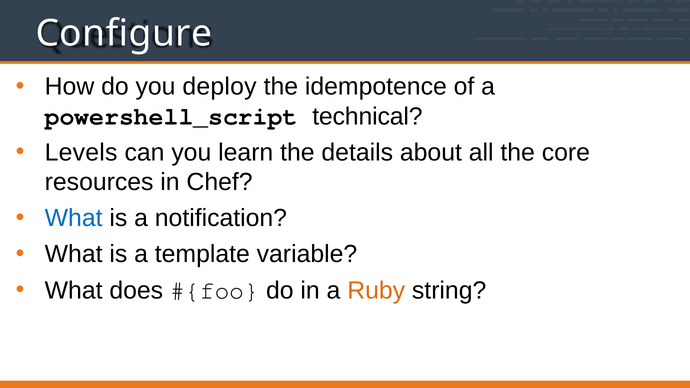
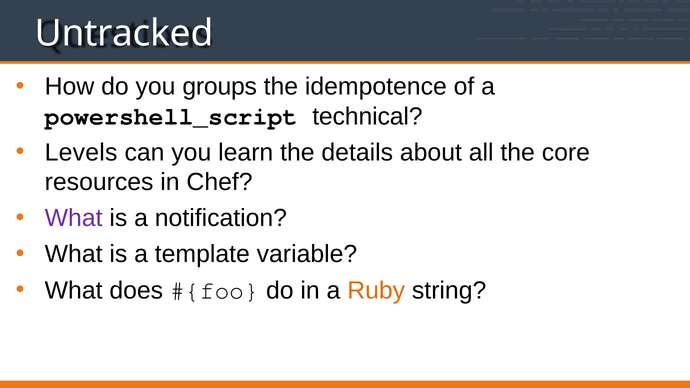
Configure: Configure -> Untracked
deploy: deploy -> groups
What at (74, 218) colour: blue -> purple
